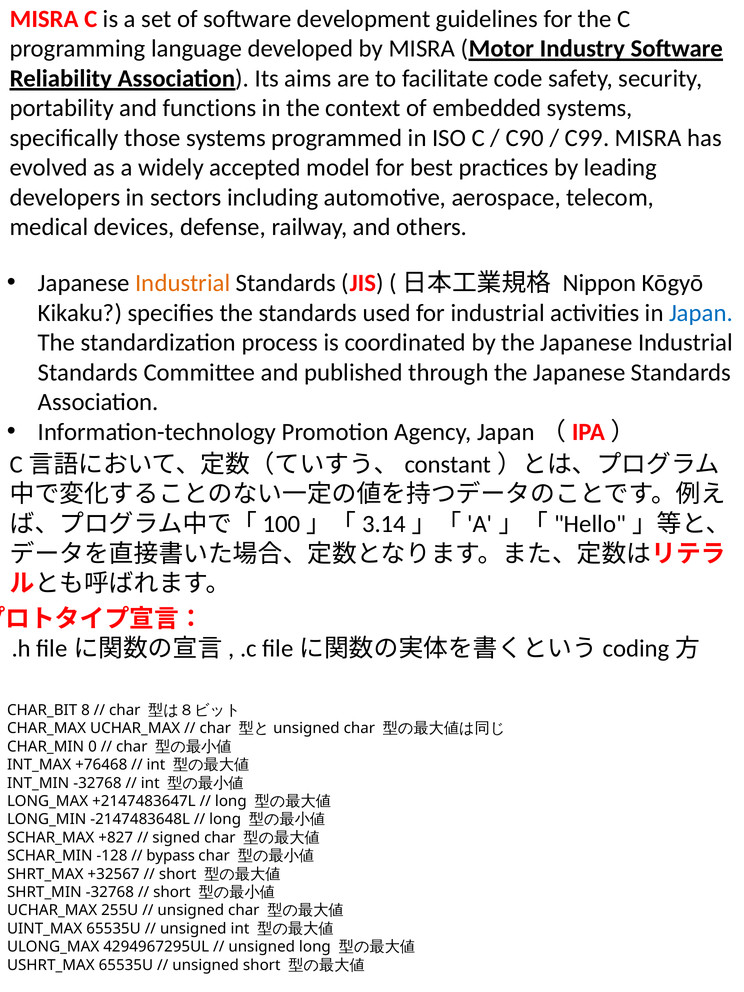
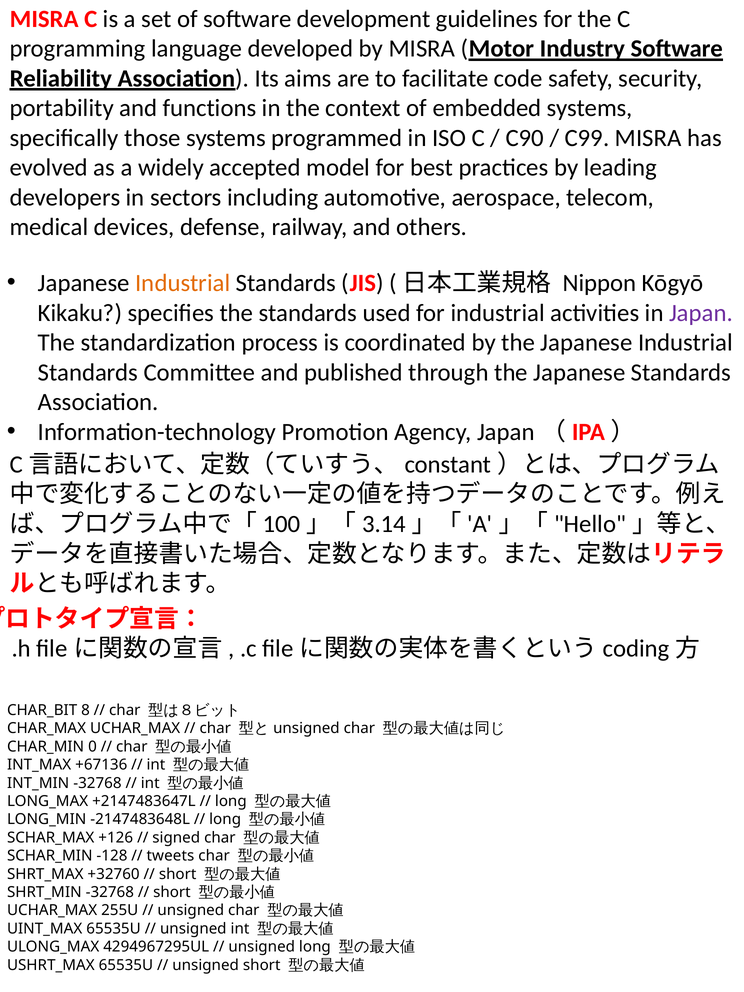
Japan at (701, 313) colour: blue -> purple
+76468: +76468 -> +67136
+827: +827 -> +126
bypass: bypass -> tweets
+32567: +32567 -> +32760
